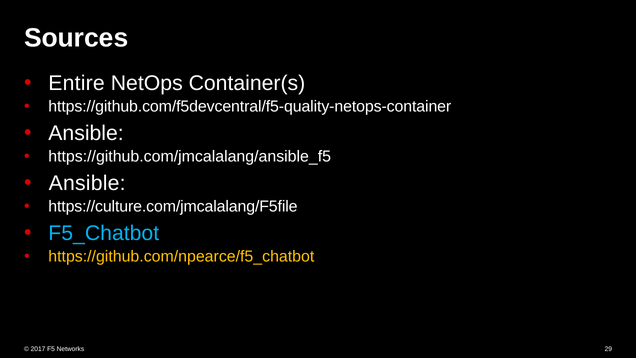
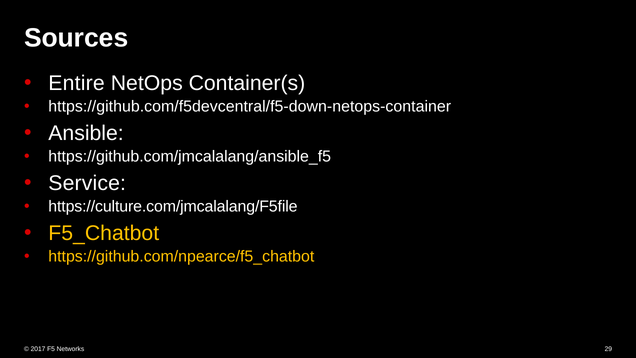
https://github.com/f5devcentral/f5-quality-netops-container: https://github.com/f5devcentral/f5-quality-netops-container -> https://github.com/f5devcentral/f5-down-netops-container
Ansible at (87, 183): Ansible -> Service
F5_Chatbot colour: light blue -> yellow
